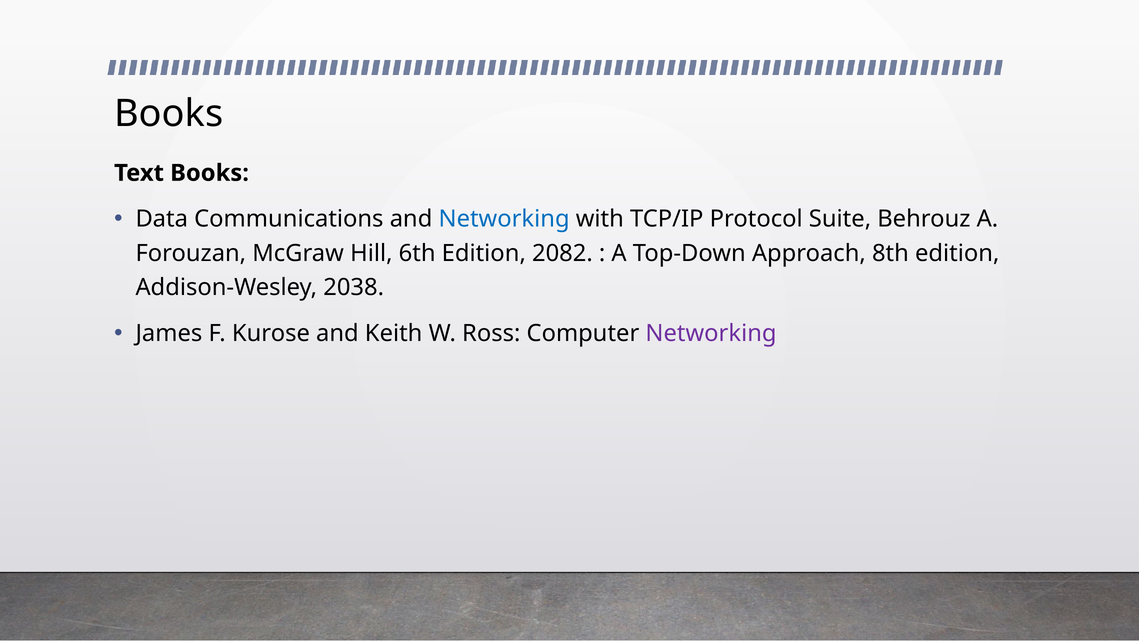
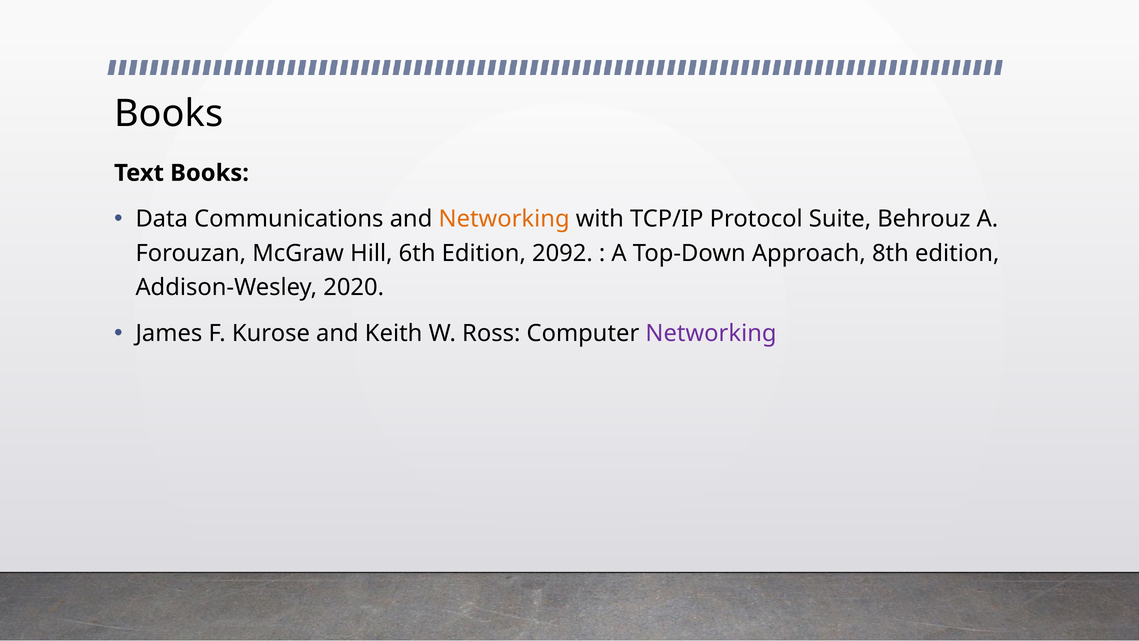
Networking at (504, 219) colour: blue -> orange
2082: 2082 -> 2092
2038: 2038 -> 2020
